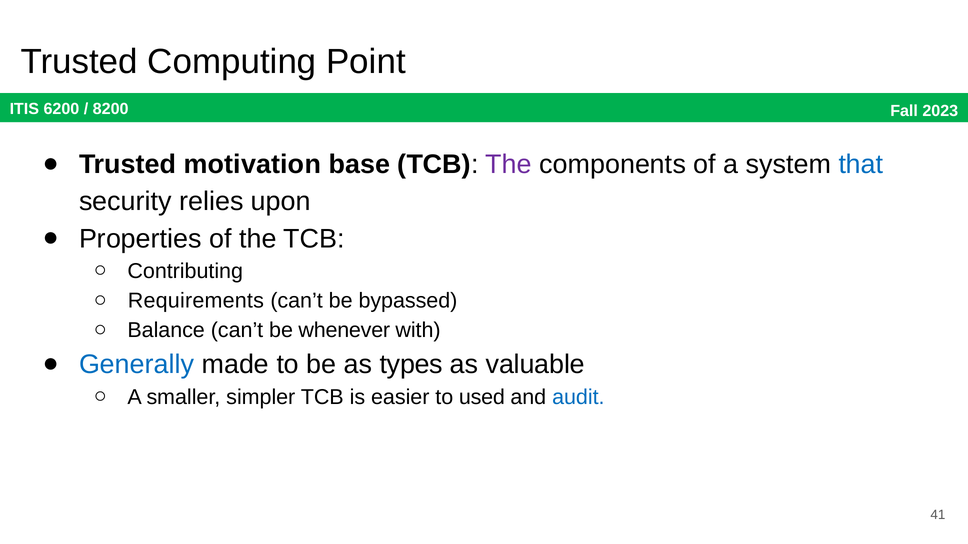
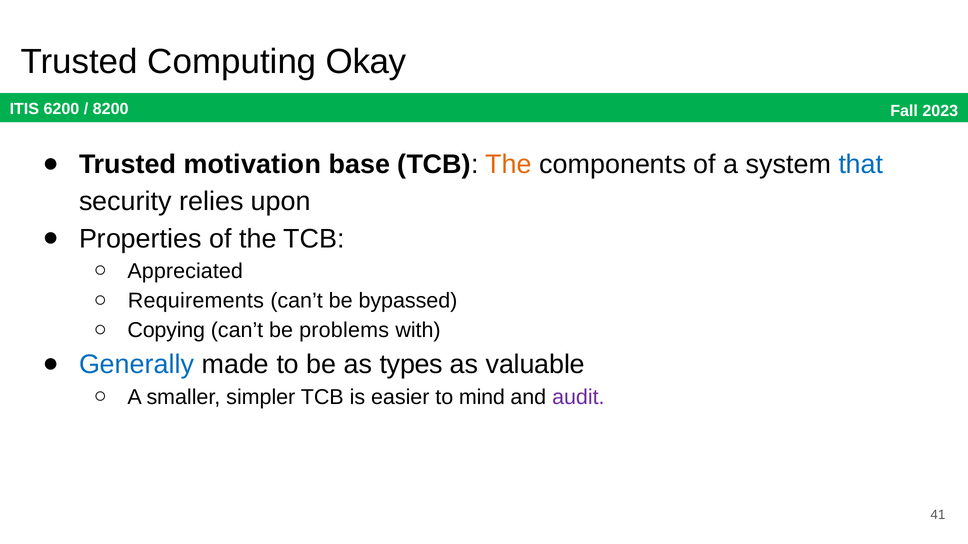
Point: Point -> Okay
The at (509, 165) colour: purple -> orange
Contributing: Contributing -> Appreciated
Balance: Balance -> Copying
whenever: whenever -> problems
used: used -> mind
audit colour: blue -> purple
